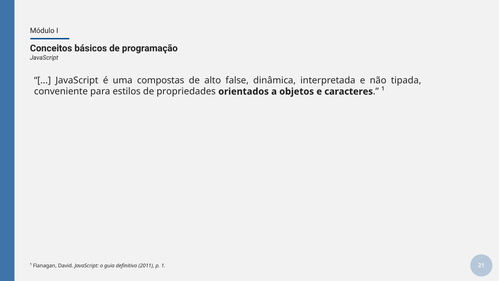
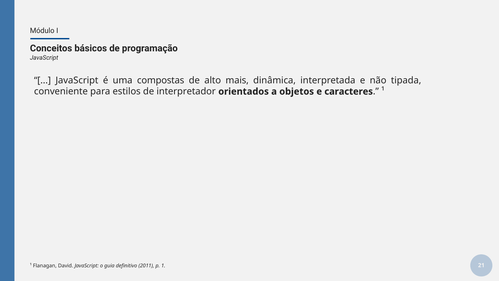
false: false -> mais
propriedades: propriedades -> interpretador
